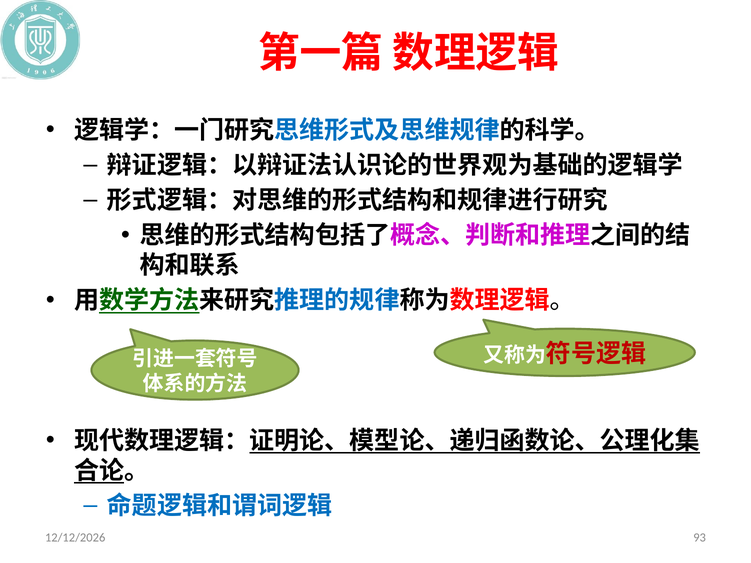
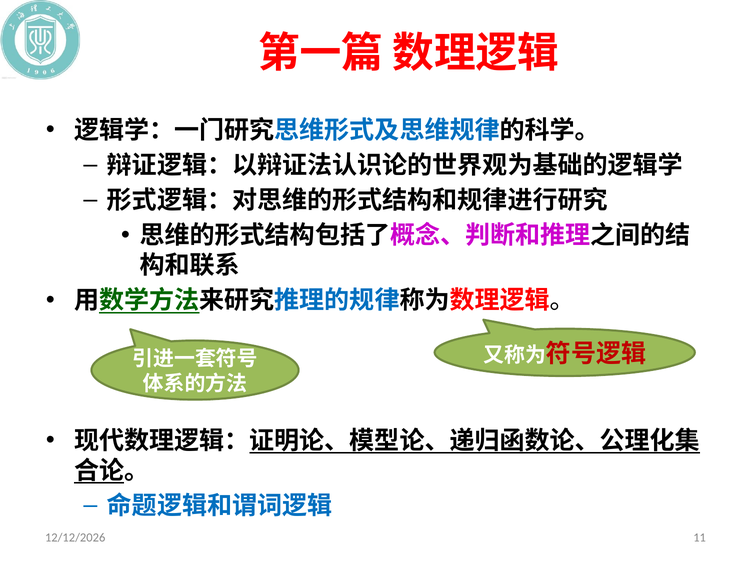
93: 93 -> 11
